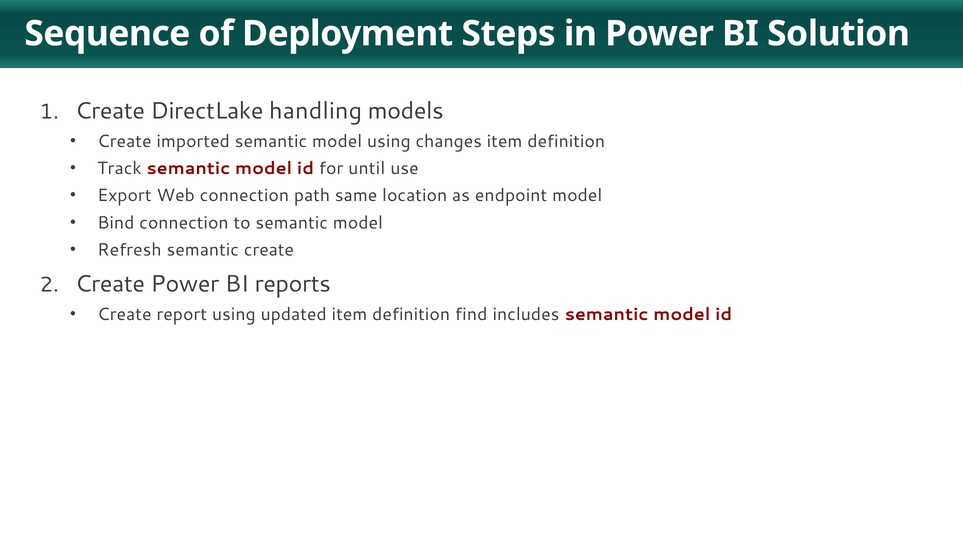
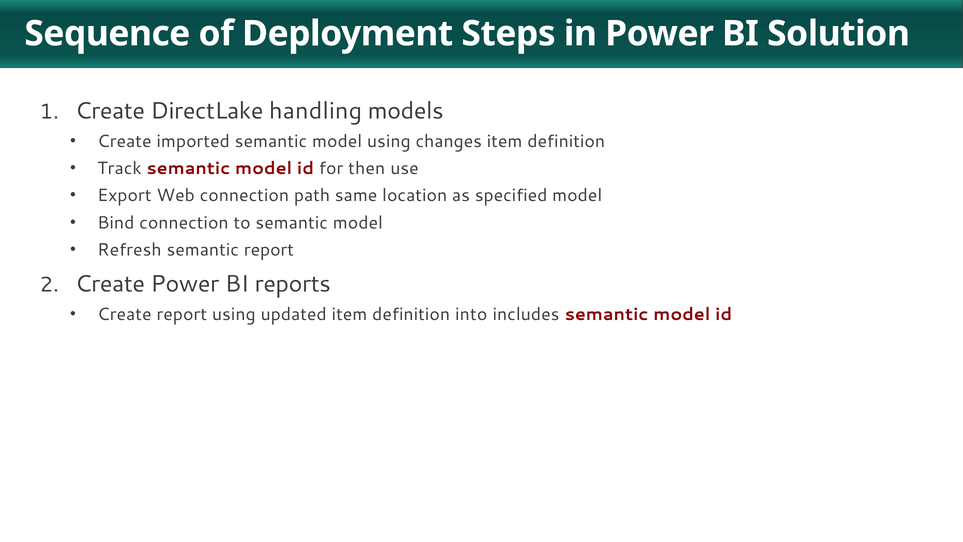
until: until -> then
endpoint: endpoint -> specified
semantic create: create -> report
find: find -> into
